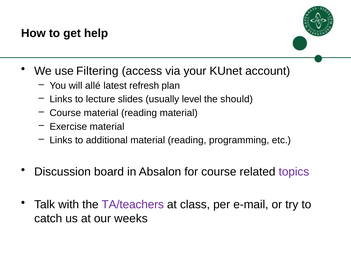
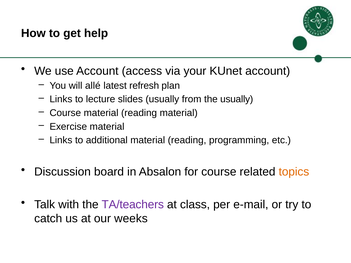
use Filtering: Filtering -> Account
level: level -> from
the should: should -> usually
topics colour: purple -> orange
